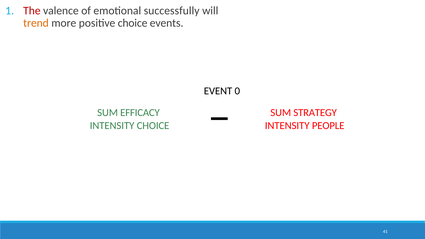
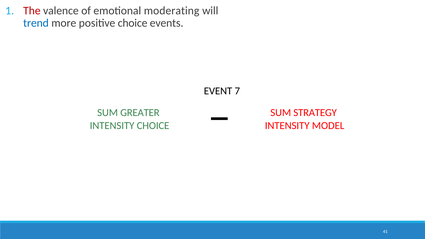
successfully: successfully -> moderating
trend colour: orange -> blue
0: 0 -> 7
EFFICACY: EFFICACY -> GREATER
PEOPLE: PEOPLE -> MODEL
